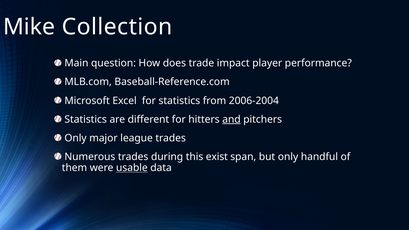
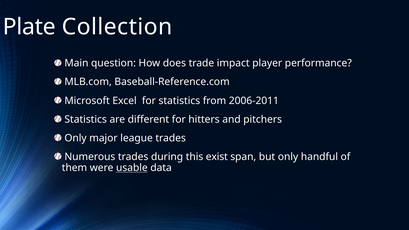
Mike: Mike -> Plate
2006-2004: 2006-2004 -> 2006-2011
and underline: present -> none
